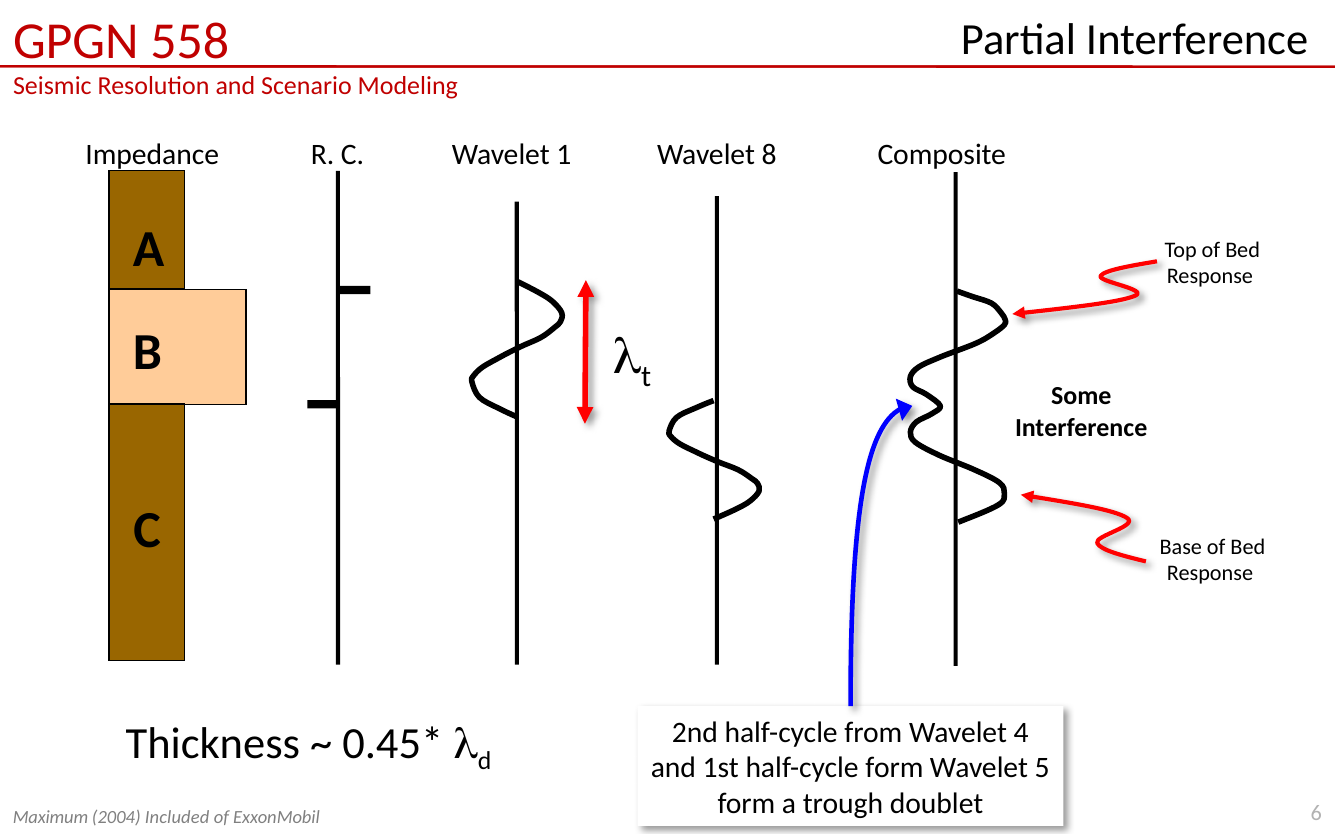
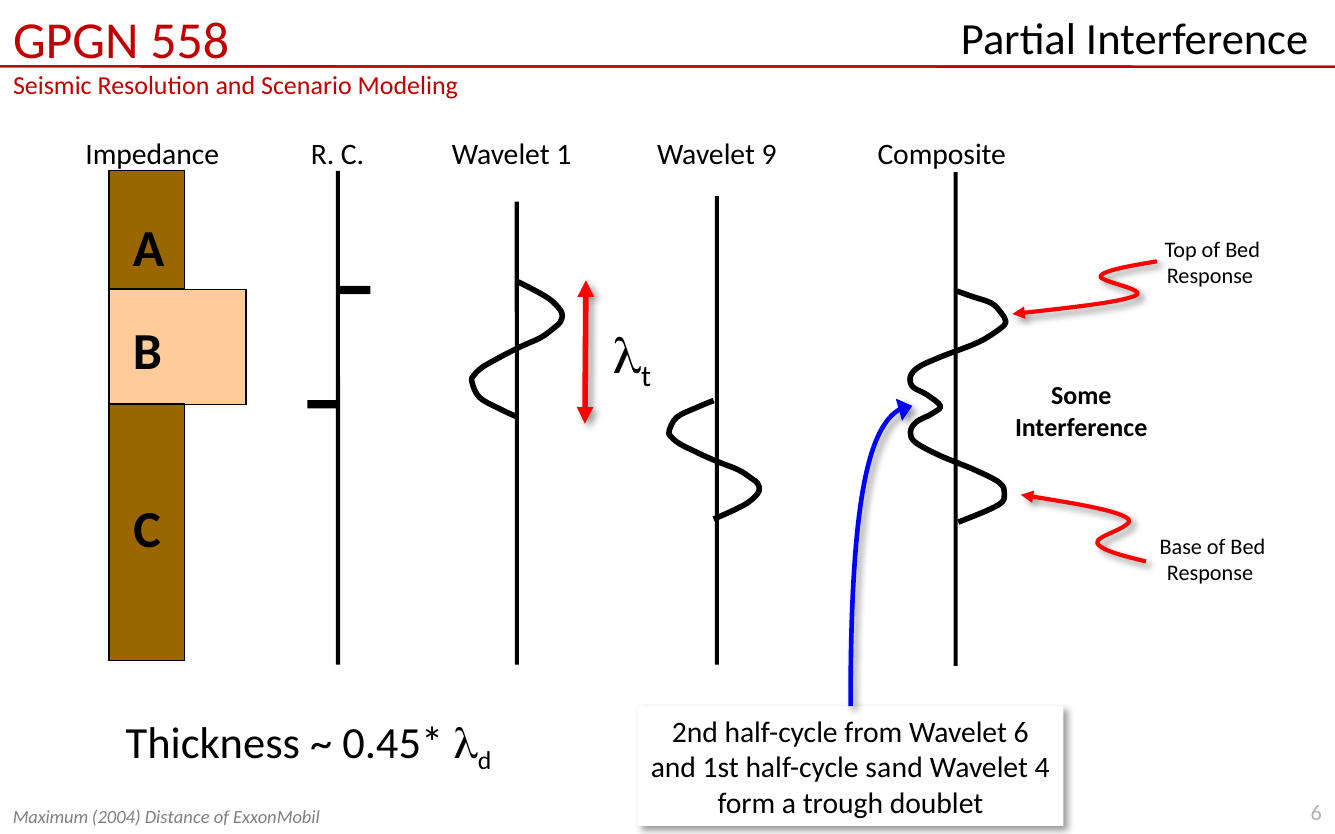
8: 8 -> 9
Wavelet 4: 4 -> 6
half-cycle form: form -> sand
5: 5 -> 4
Included: Included -> Distance
